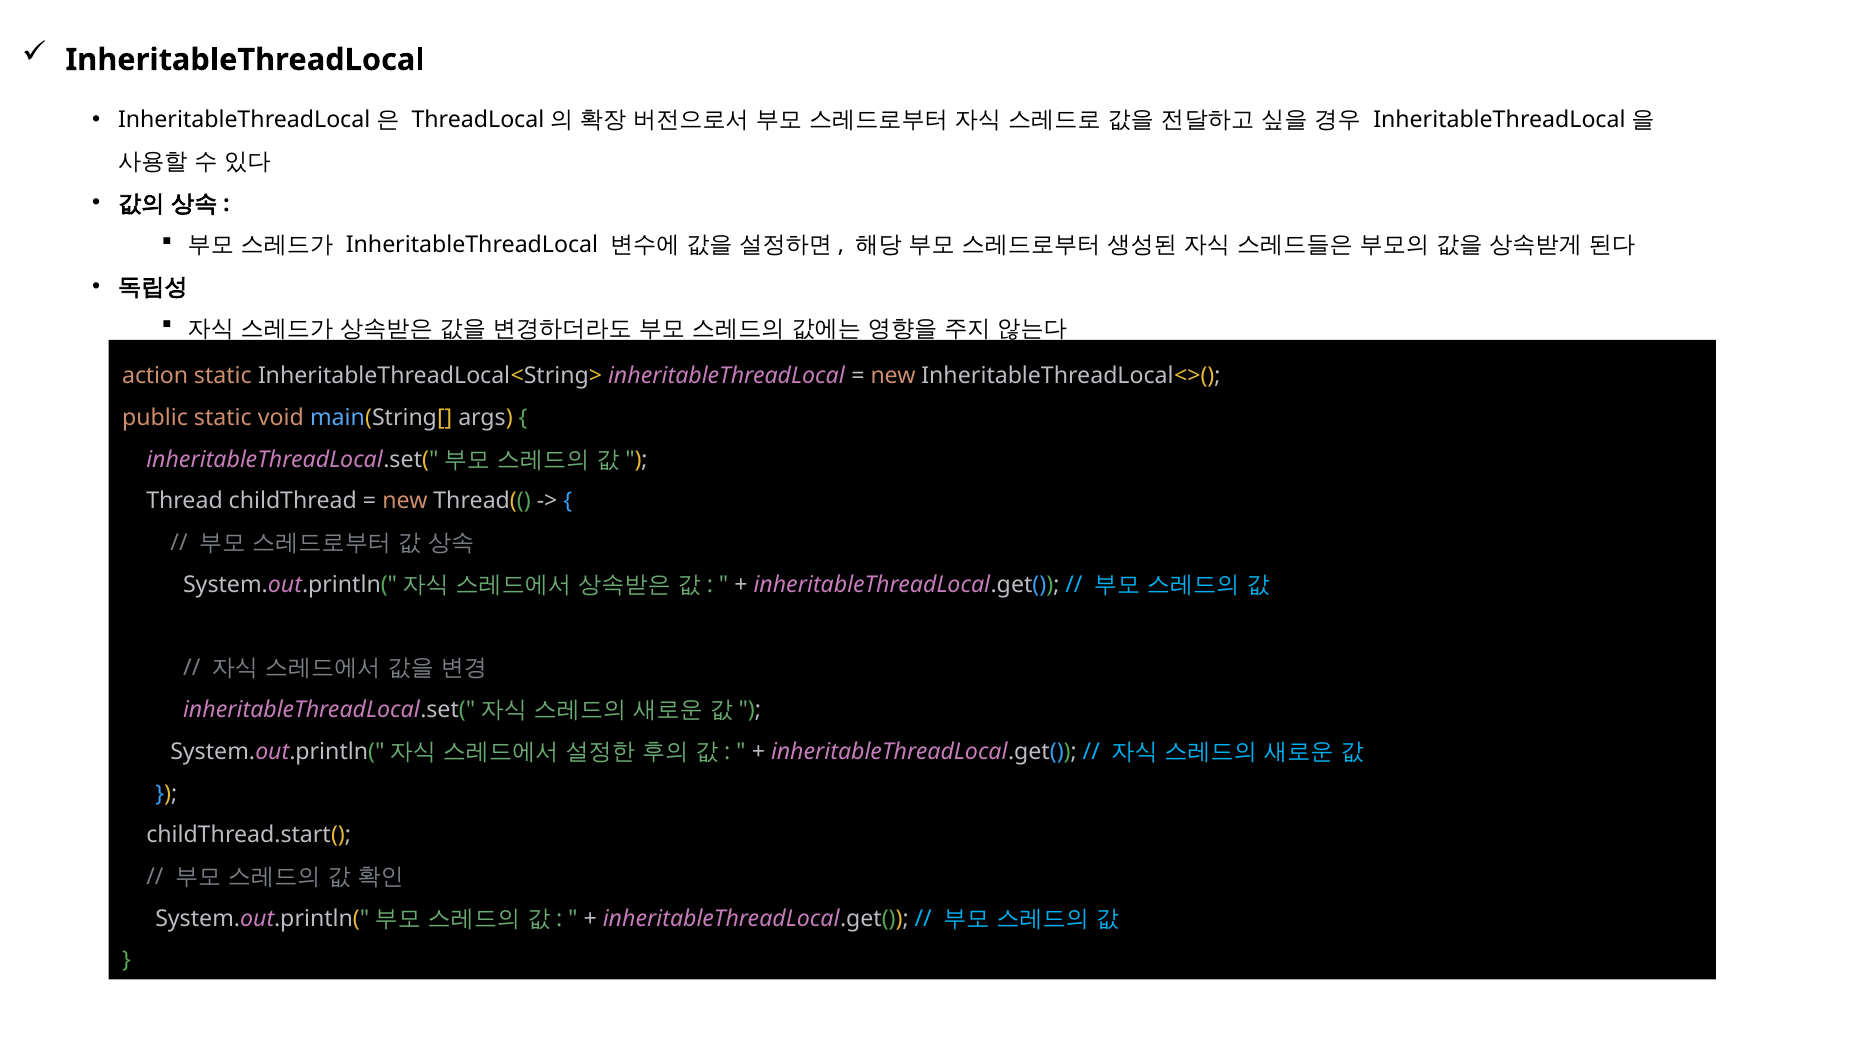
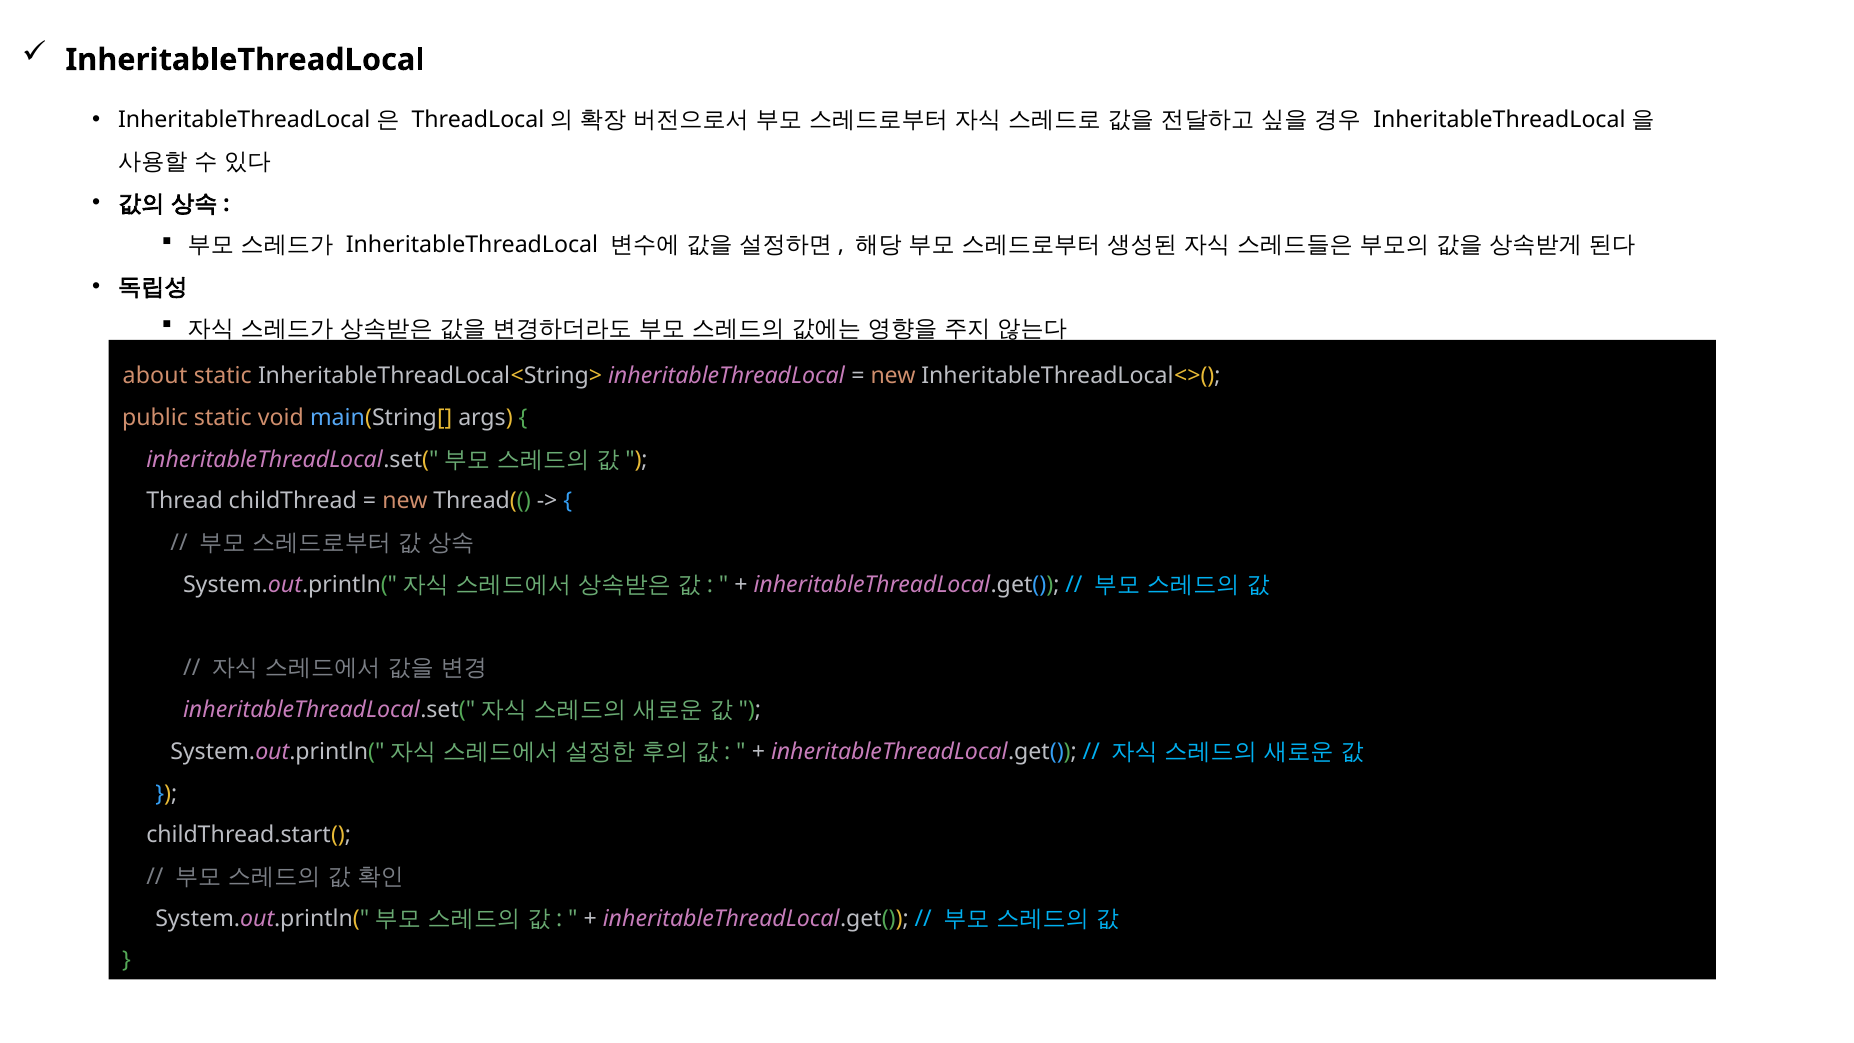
action: action -> about
